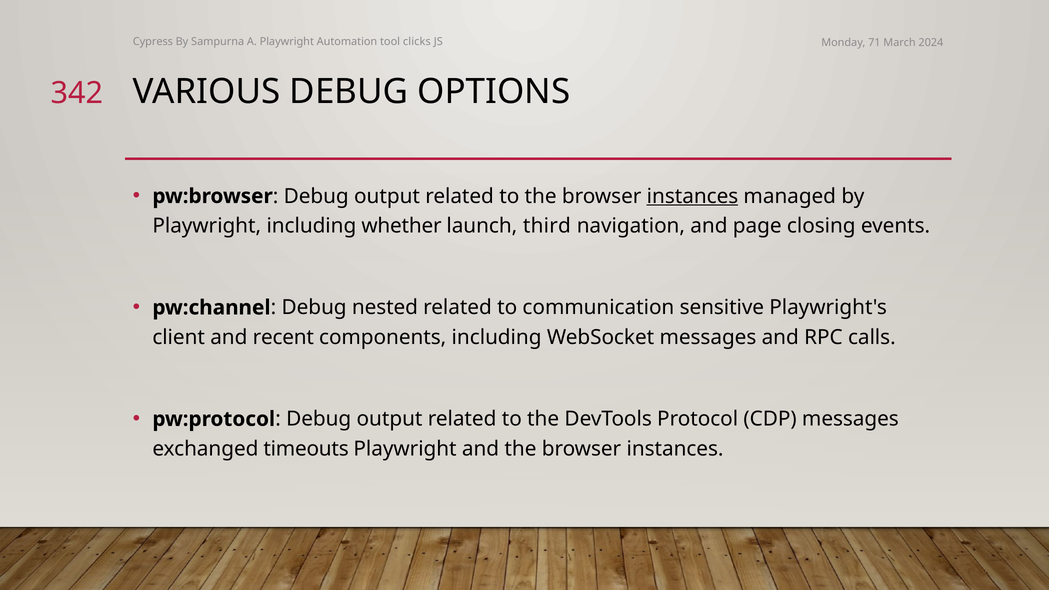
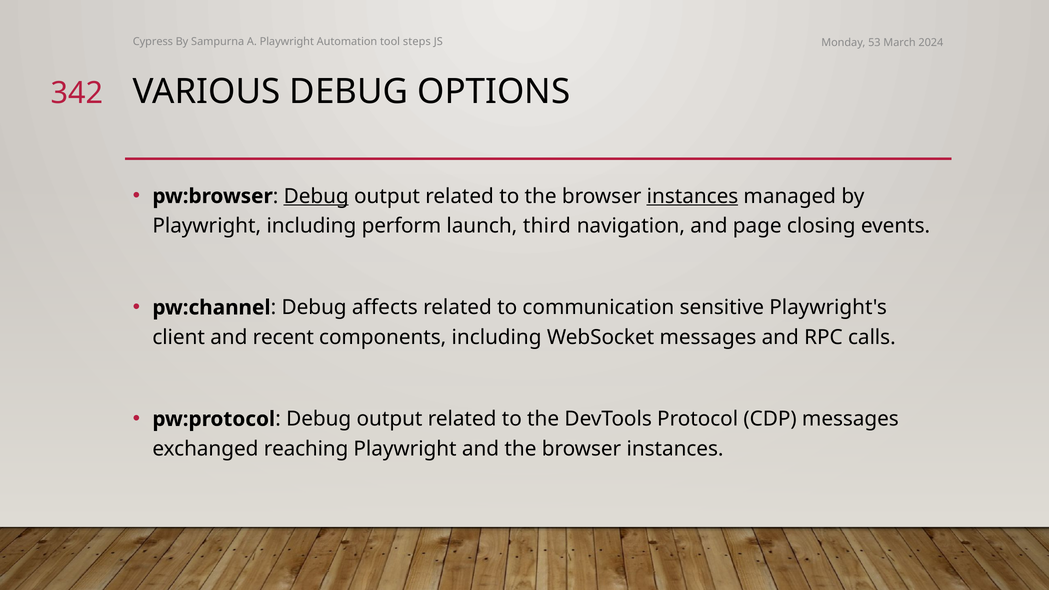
clicks: clicks -> steps
71: 71 -> 53
Debug at (316, 196) underline: none -> present
whether: whether -> perform
nested: nested -> affects
timeouts: timeouts -> reaching
